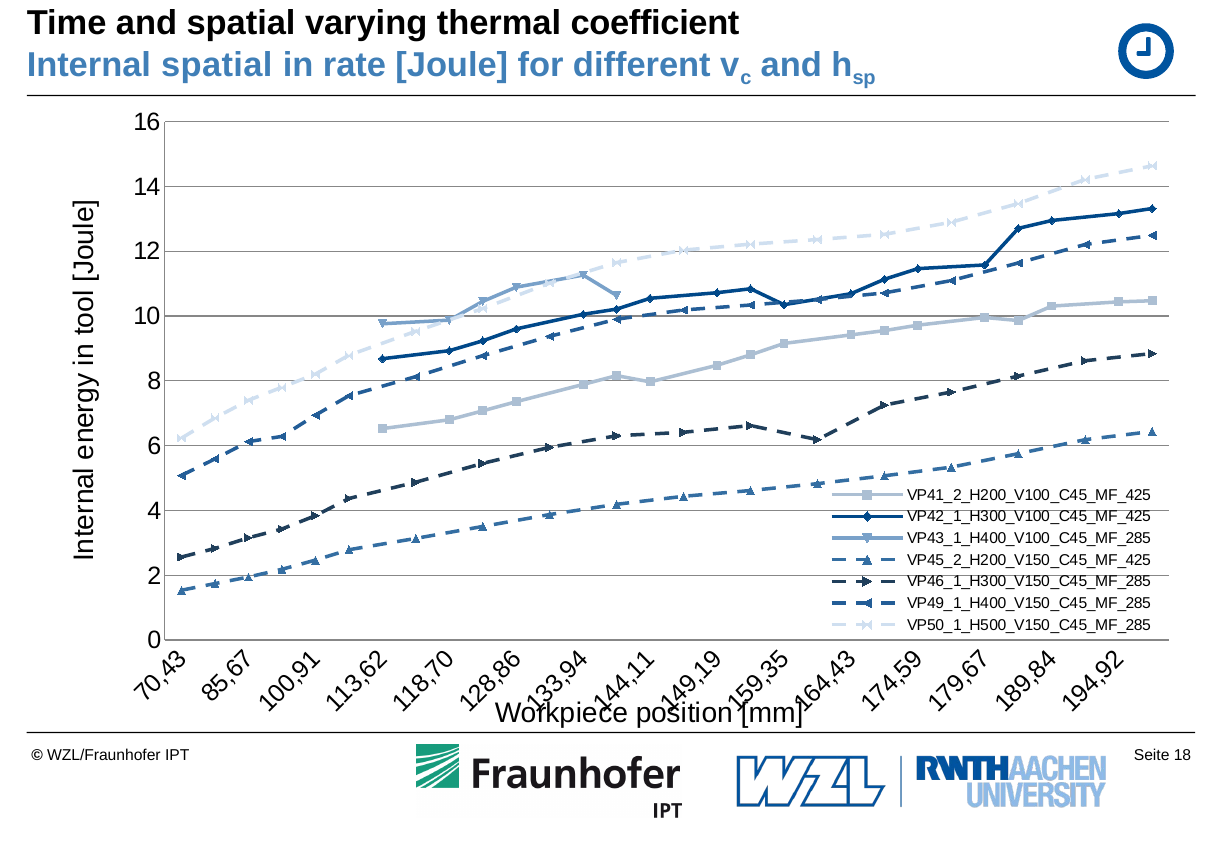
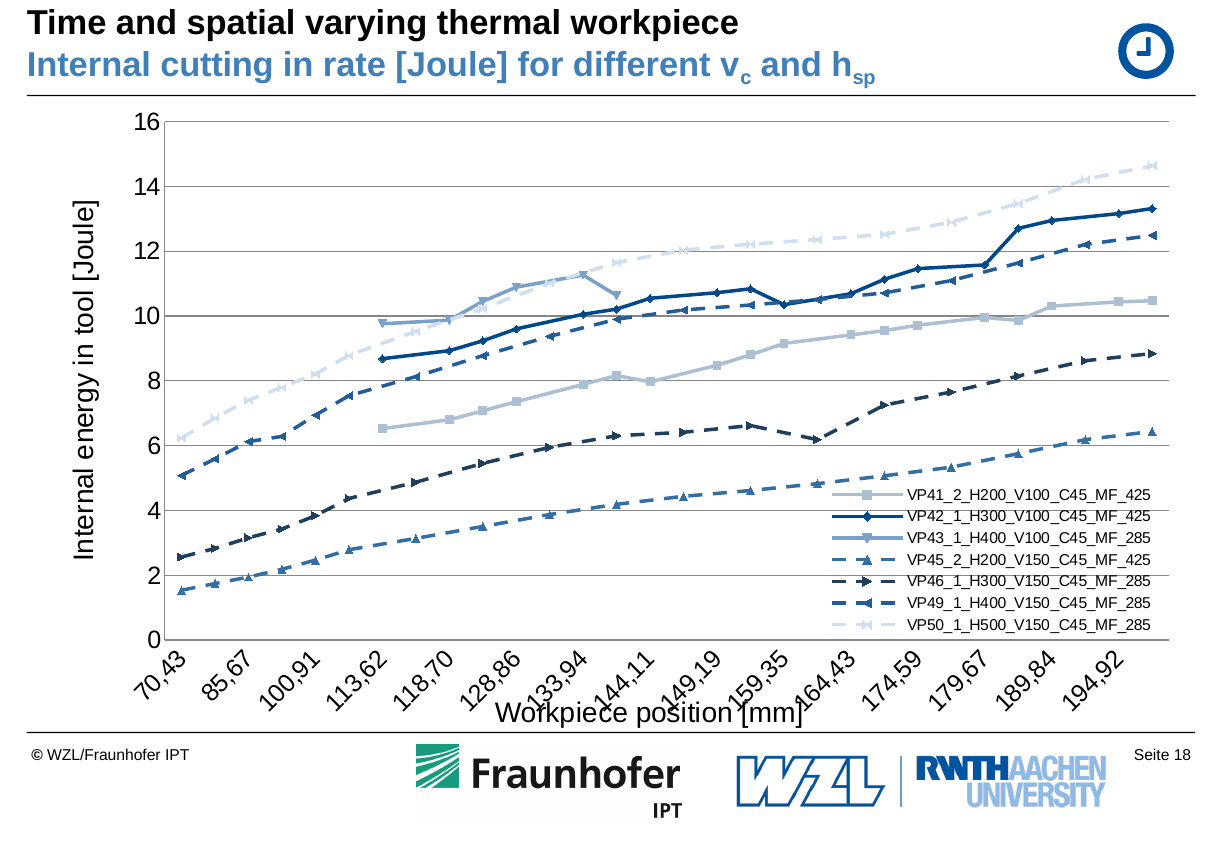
thermal coefficient: coefficient -> workpiece
Internal spatial: spatial -> cutting
